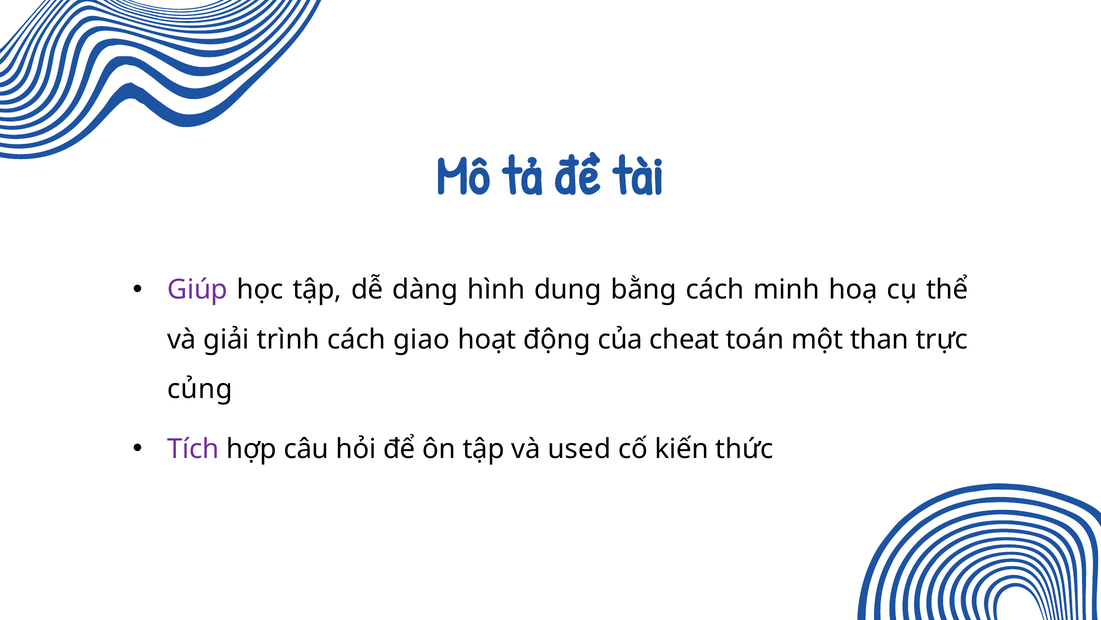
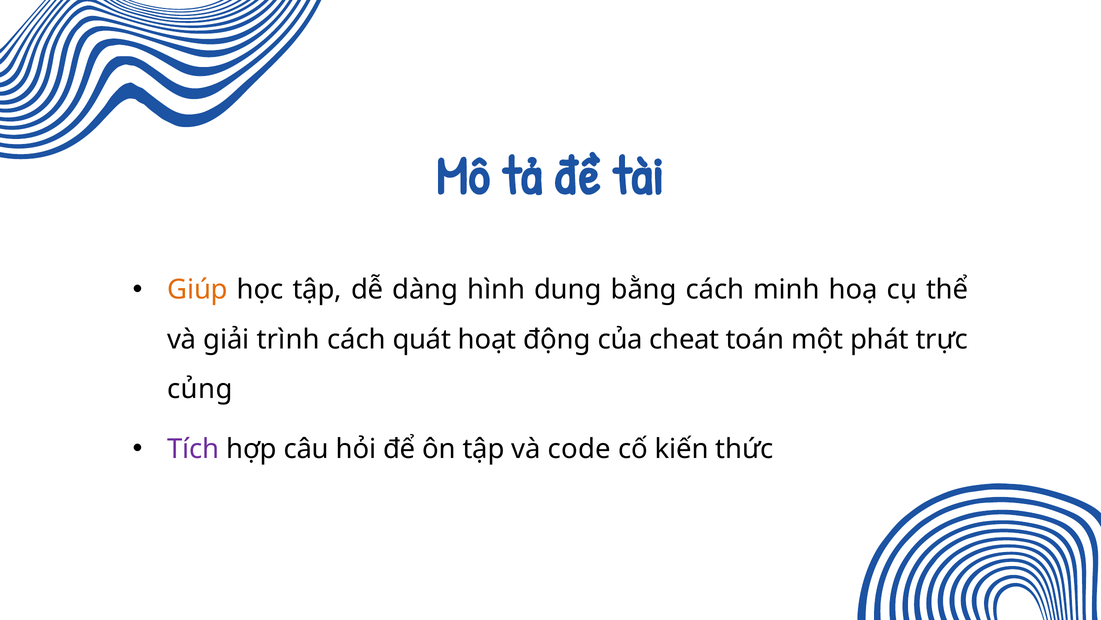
Giúp colour: purple -> orange
giao: giao -> quát
than: than -> phát
used: used -> code
